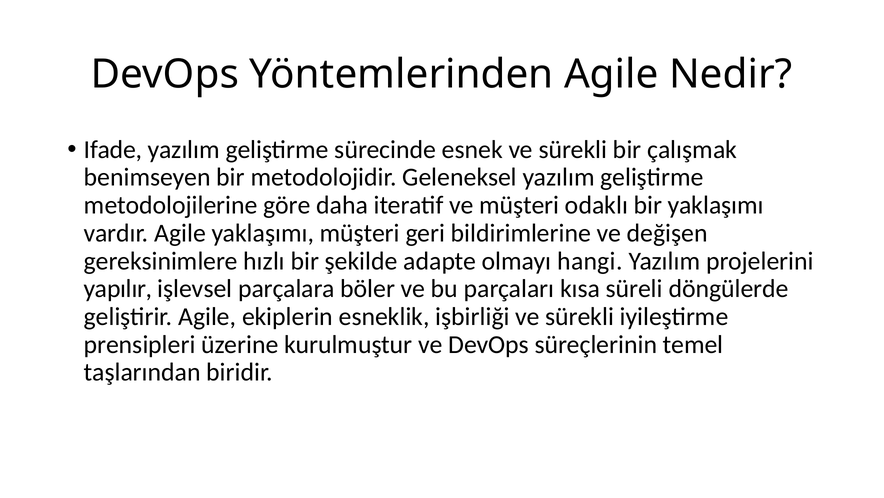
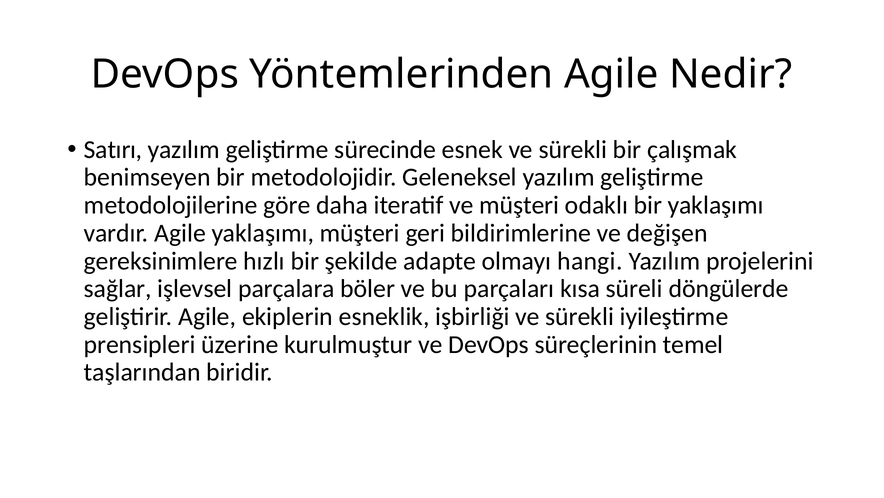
Ifade: Ifade -> Satırı
yapılır: yapılır -> sağlar
